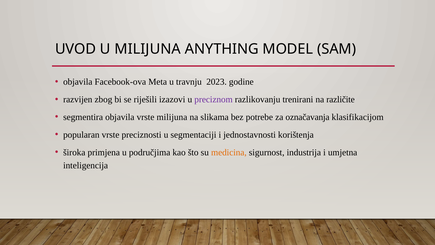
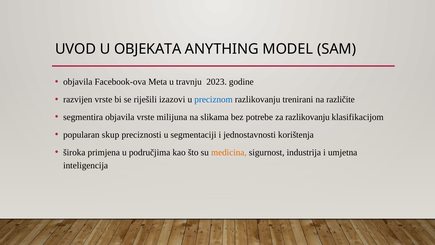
U MILIJUNA: MILIJUNA -> OBJEKATA
razvijen zbog: zbog -> vrste
preciznom colour: purple -> blue
za označavanja: označavanja -> razlikovanju
popularan vrste: vrste -> skup
